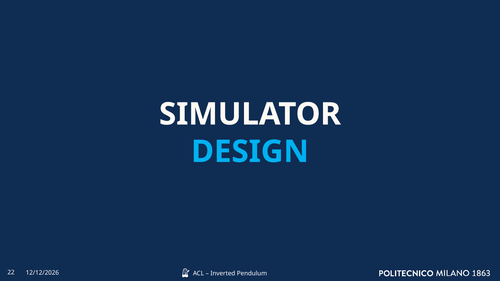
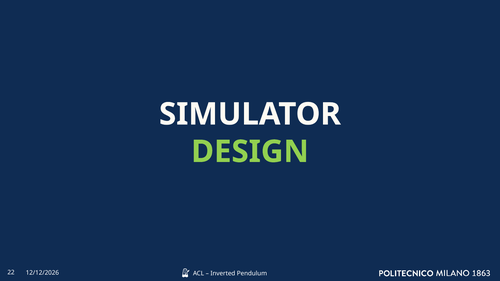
DESIGN colour: light blue -> light green
